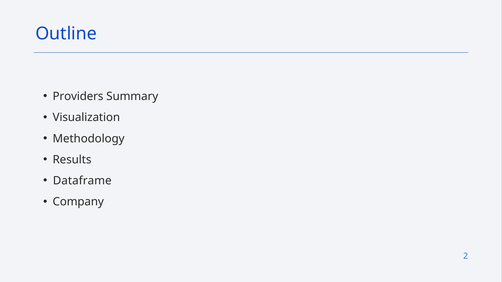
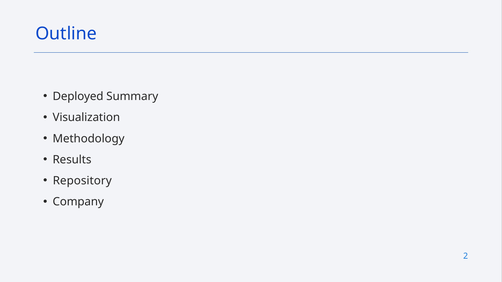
Providers: Providers -> Deployed
Dataframe: Dataframe -> Repository
